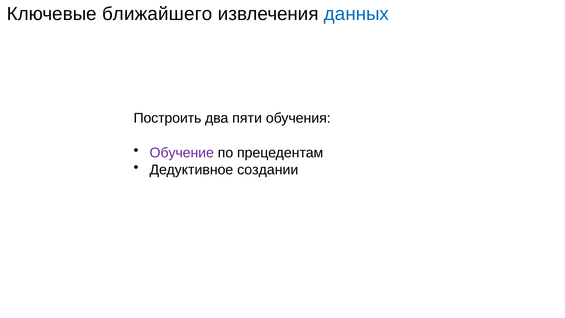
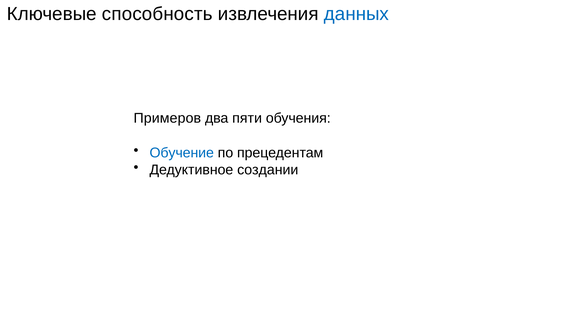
ближайшего: ближайшего -> способность
Построить: Построить -> Примеров
Обучение colour: purple -> blue
